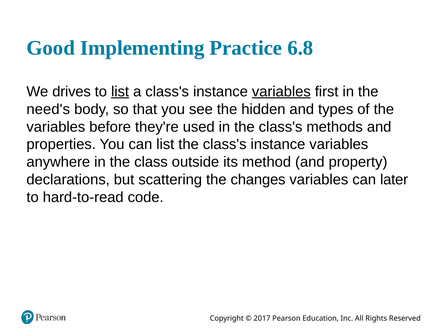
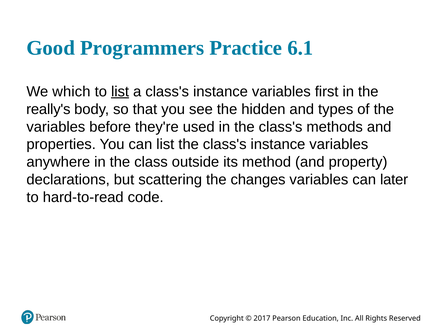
Implementing: Implementing -> Programmers
6.8: 6.8 -> 6.1
drives: drives -> which
variables at (281, 91) underline: present -> none
need's: need's -> really's
